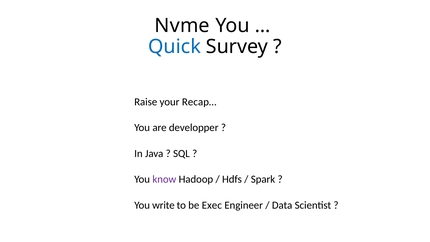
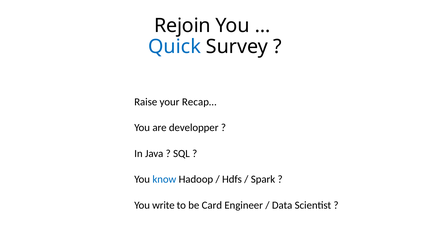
Nvme: Nvme -> Rejoin
know colour: purple -> blue
Exec: Exec -> Card
